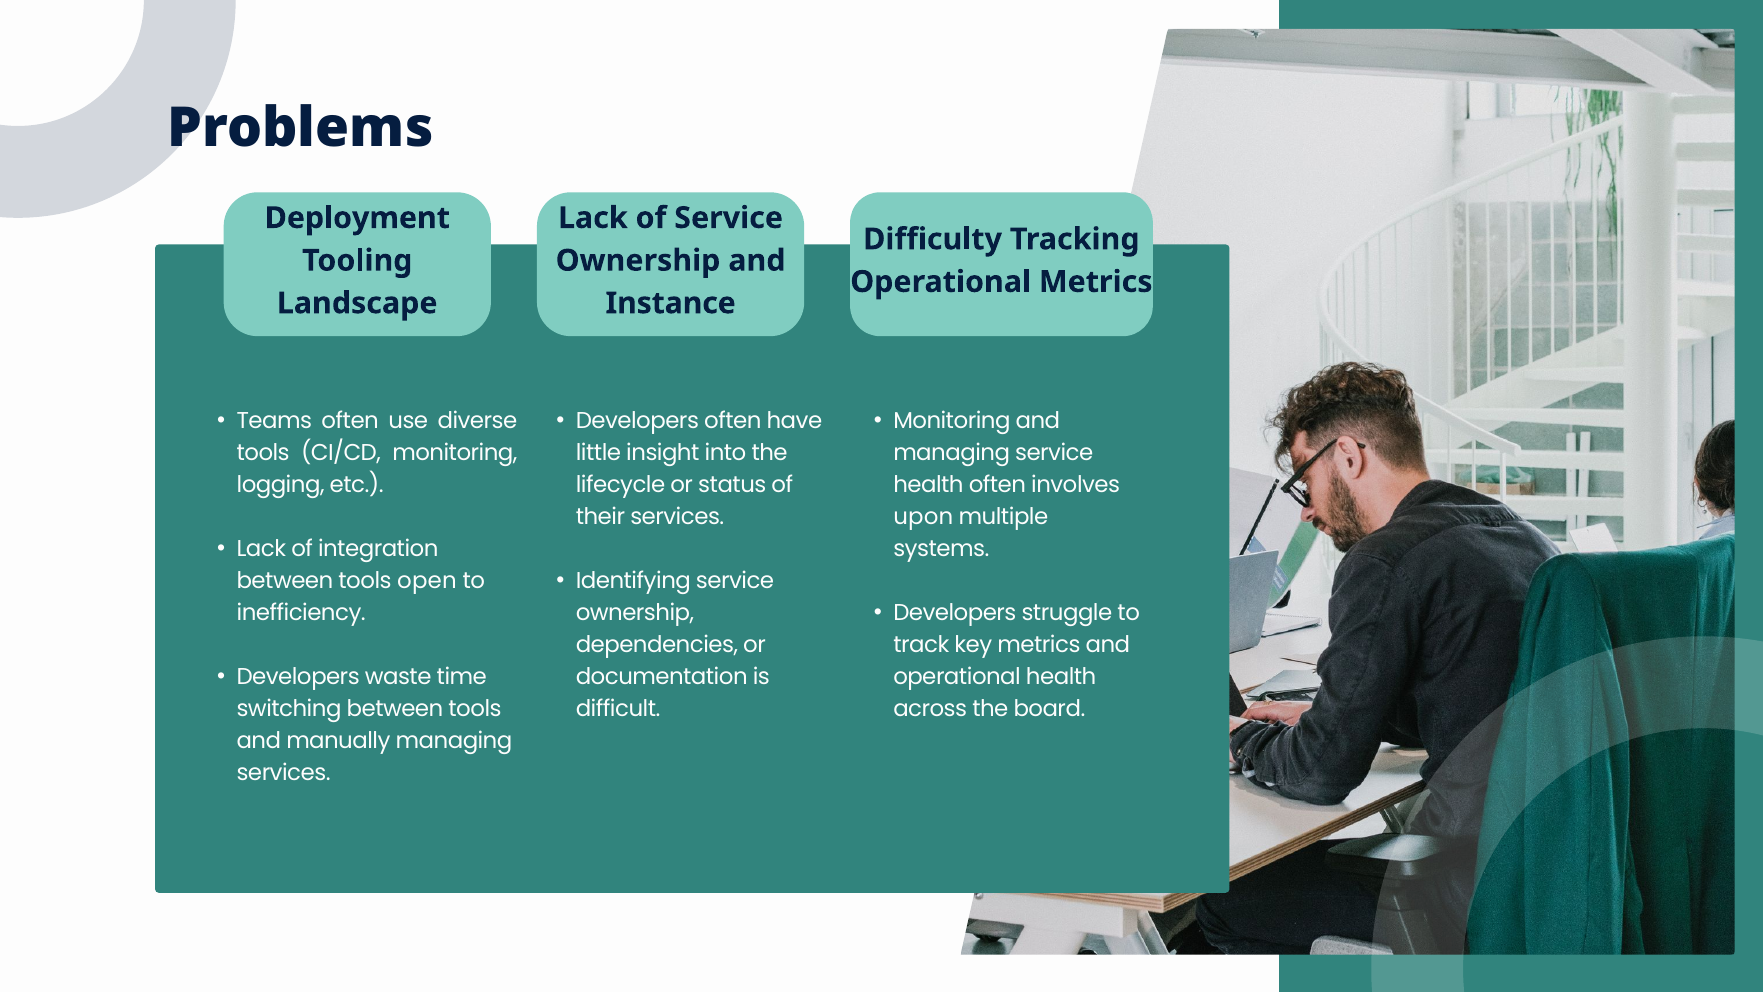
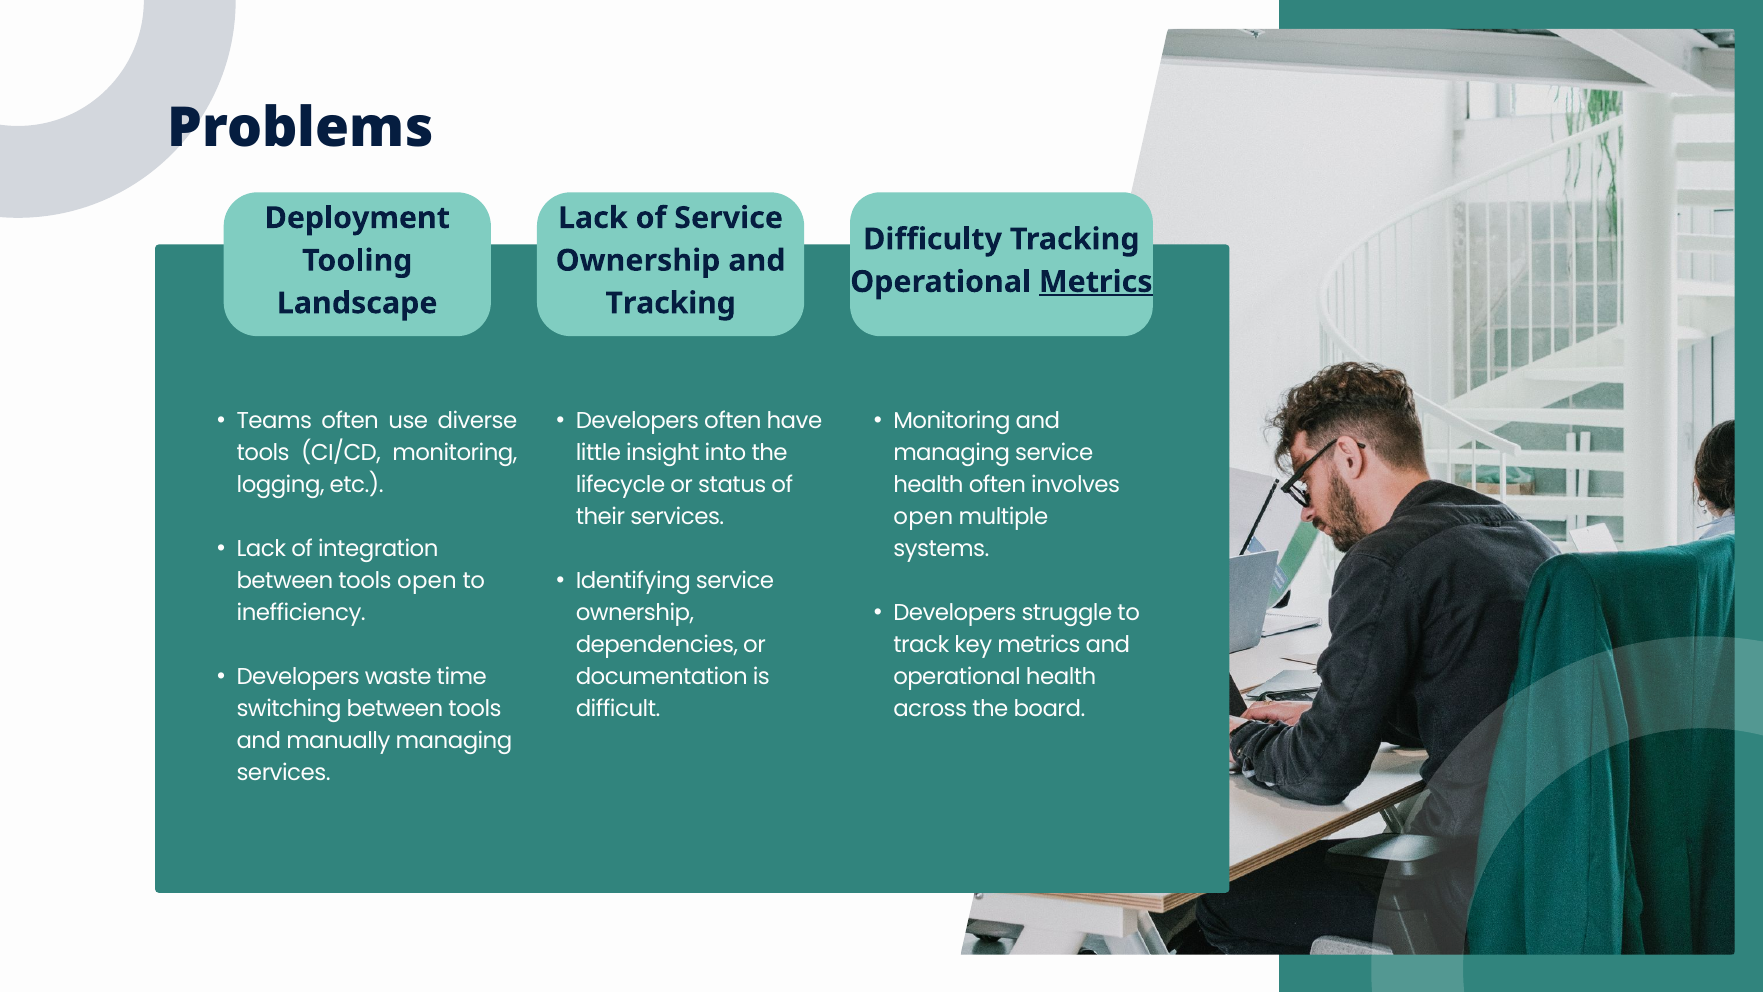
Metrics at (1096, 282) underline: none -> present
Instance at (671, 303): Instance -> Tracking
upon at (923, 517): upon -> open
